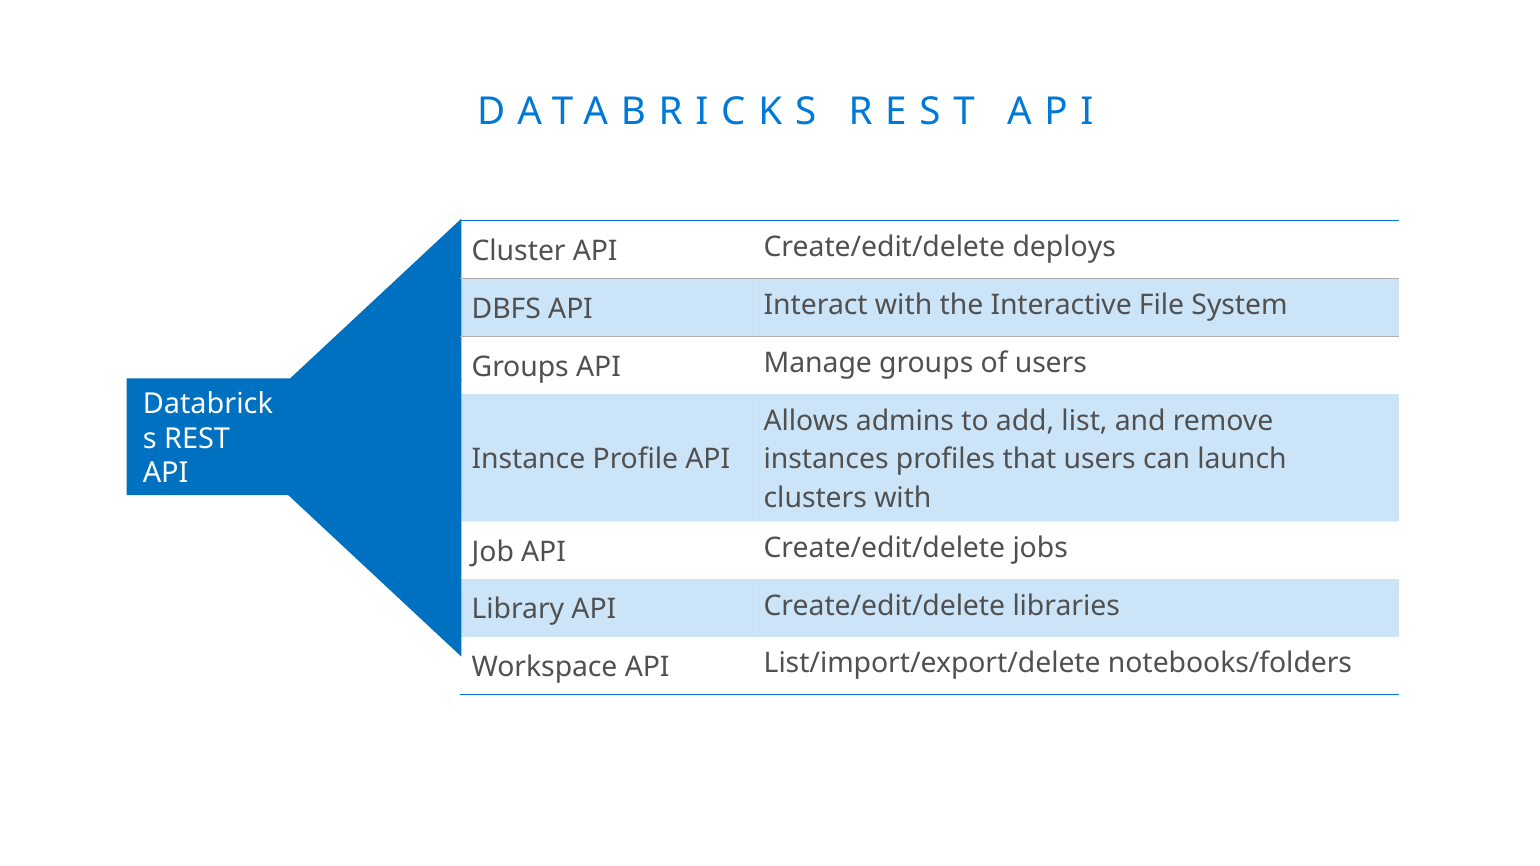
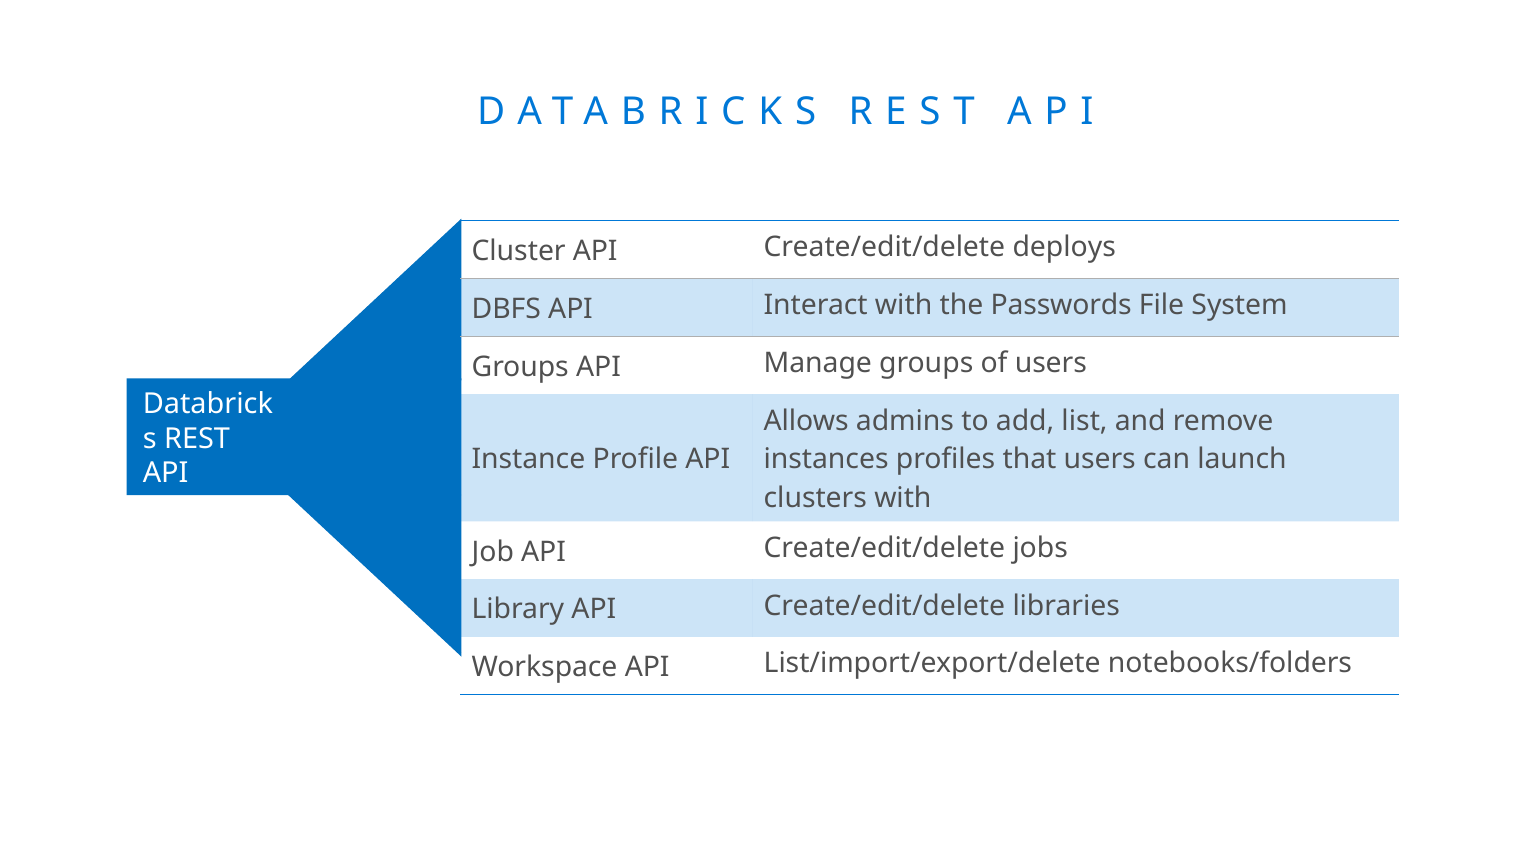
Interactive: Interactive -> Passwords
